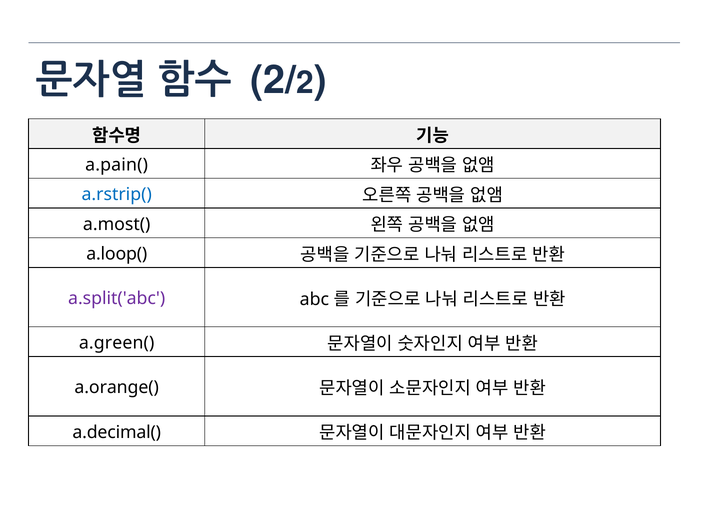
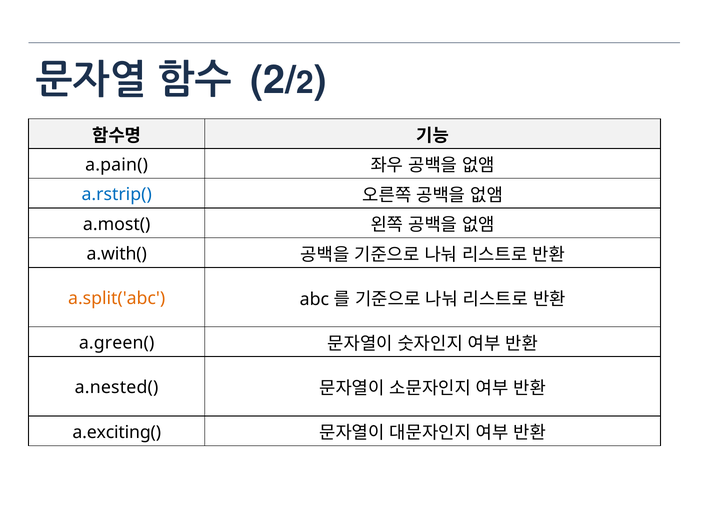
a.loop(: a.loop( -> a.with(
a.split('abc colour: purple -> orange
a.orange(: a.orange( -> a.nested(
a.decimal(: a.decimal( -> a.exciting(
